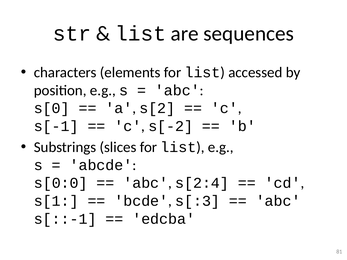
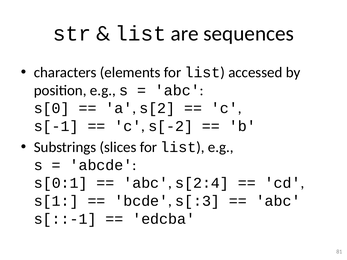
s[0:0: s[0:0 -> s[0:1
